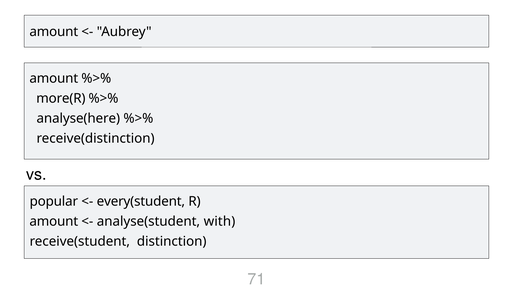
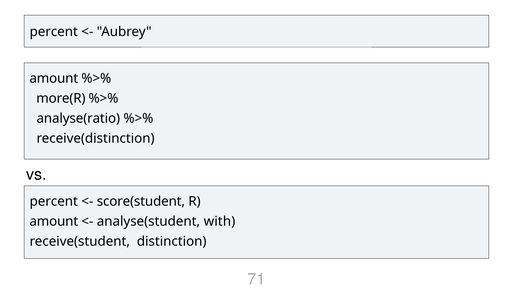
amount at (54, 32): amount -> percent
analyse(here: analyse(here -> analyse(ratio
popular at (54, 201): popular -> percent
every(student: every(student -> score(student
